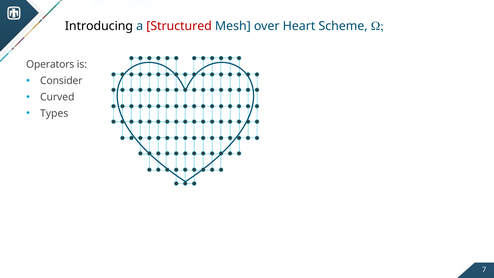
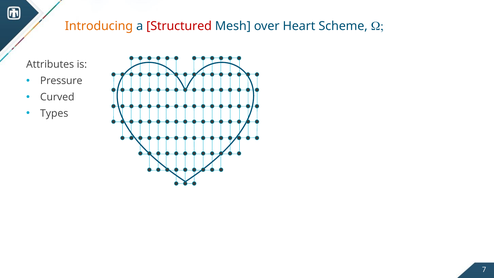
Introducing colour: black -> orange
Operators: Operators -> Attributes
Consider: Consider -> Pressure
